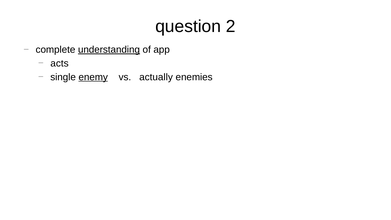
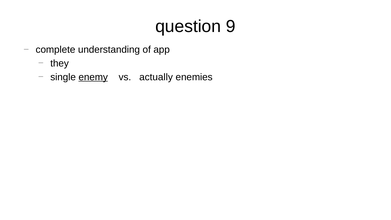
2: 2 -> 9
understanding underline: present -> none
acts: acts -> they
